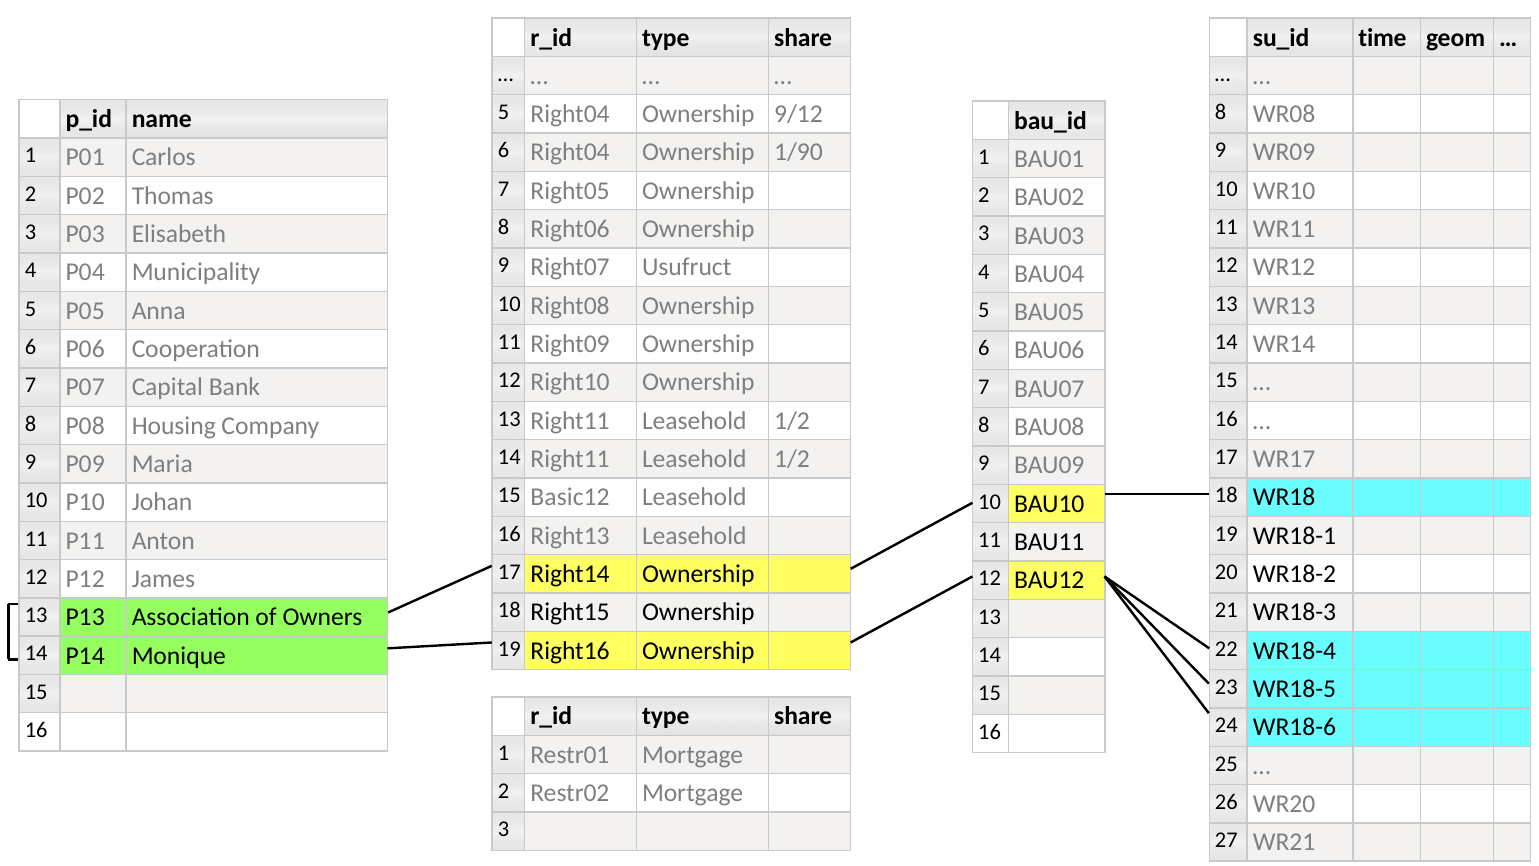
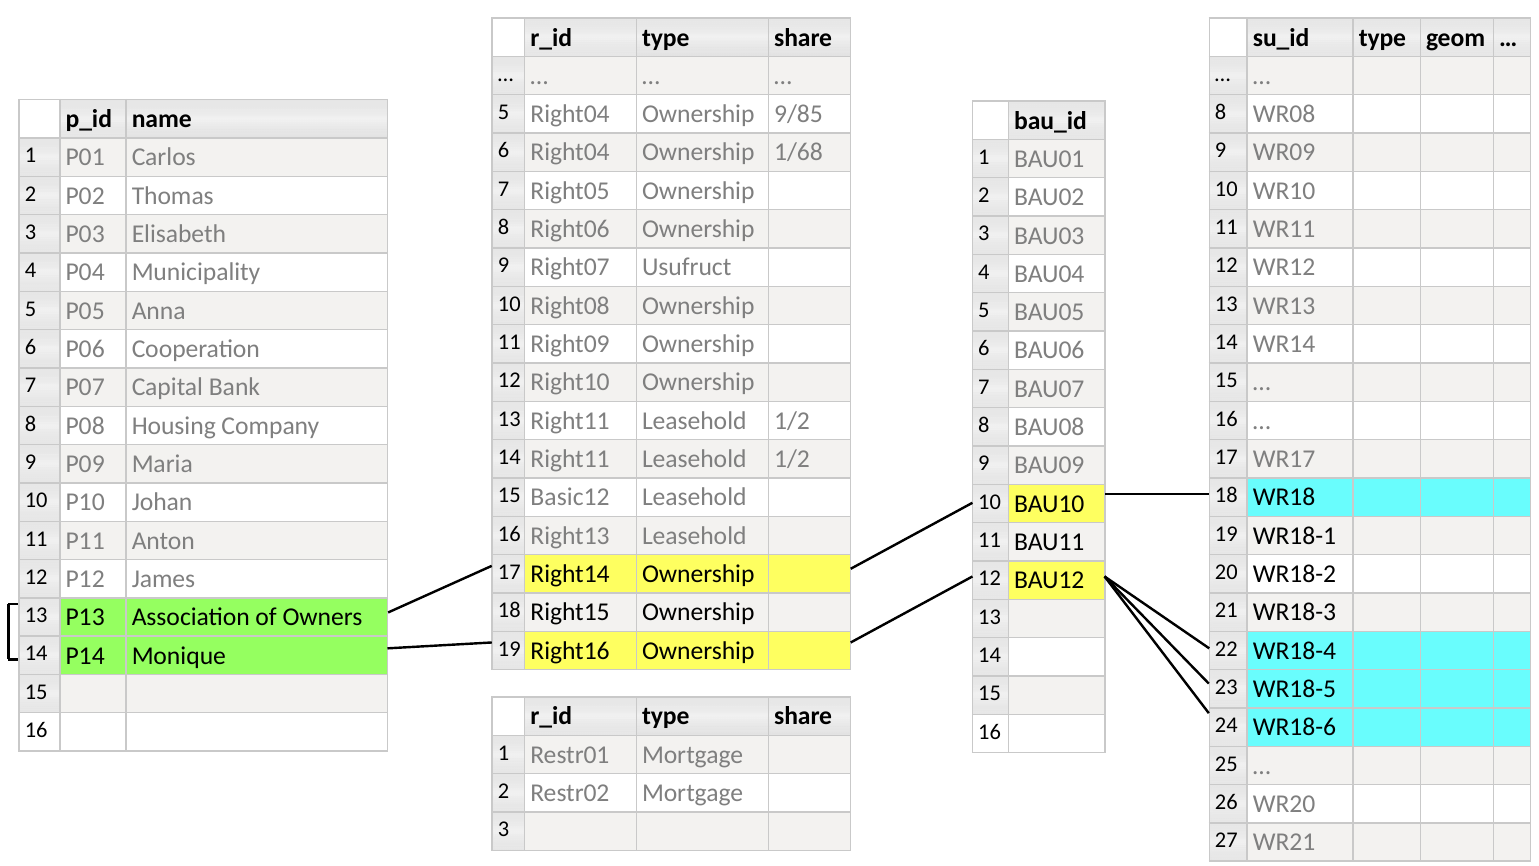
time at (1382, 38): time -> type
9/12: 9/12 -> 9/85
1/90: 1/90 -> 1/68
